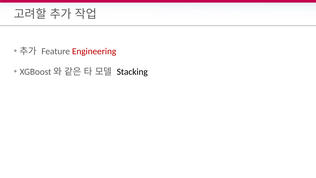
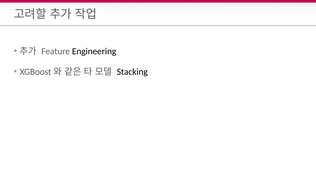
Engineering colour: red -> black
